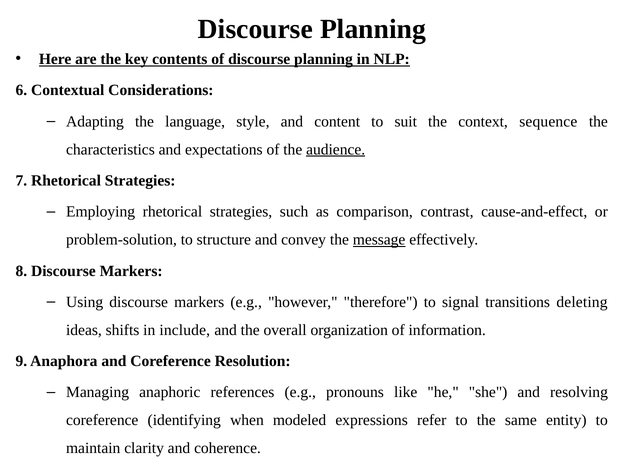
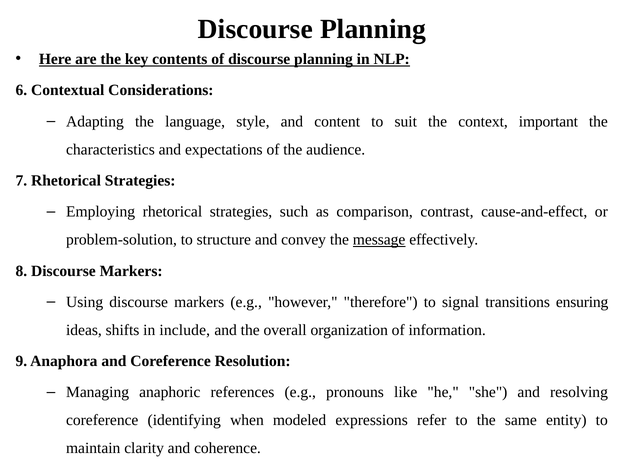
sequence: sequence -> important
audience underline: present -> none
deleting: deleting -> ensuring
